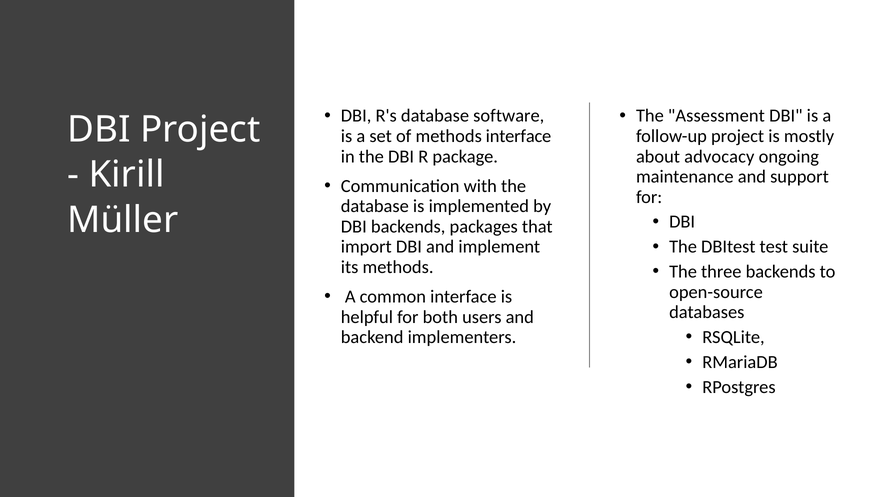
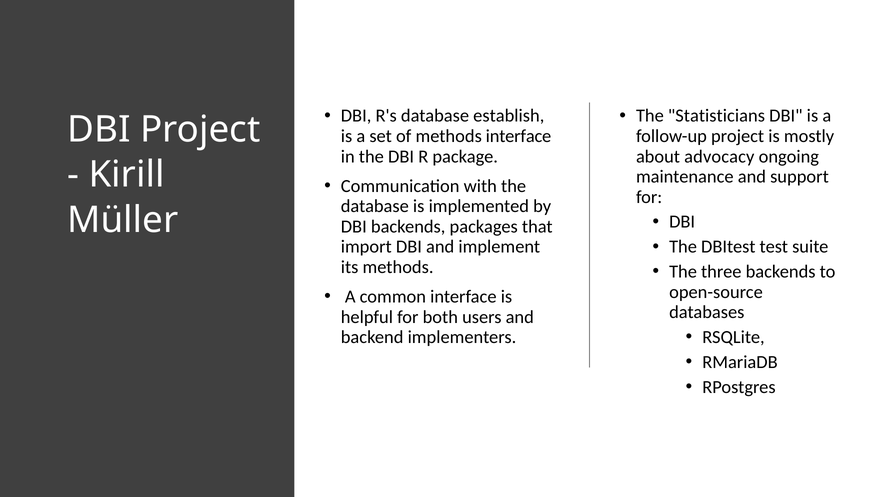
software: software -> establish
Assessment: Assessment -> Statisticians
